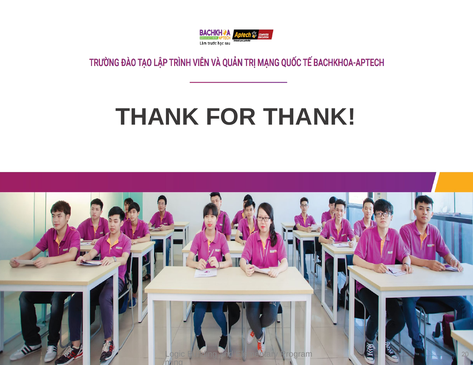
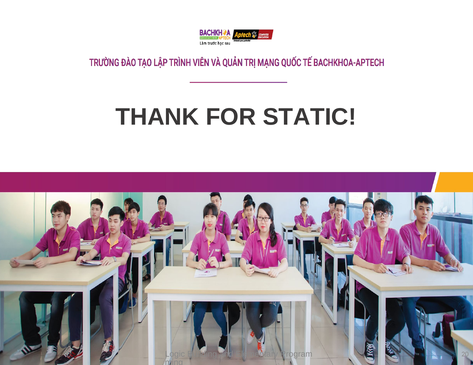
FOR THANK: THANK -> STATIC
